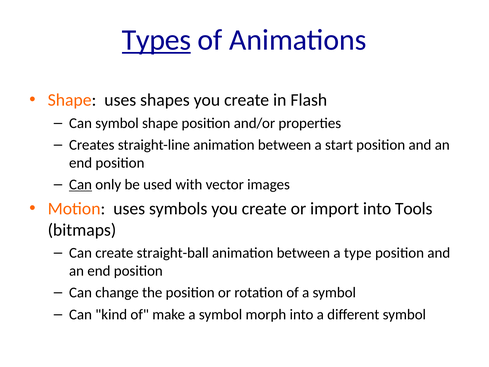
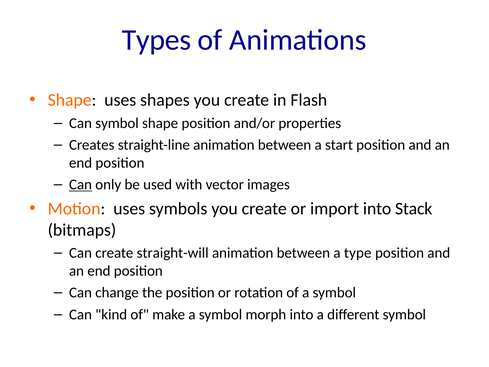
Types underline: present -> none
Tools: Tools -> Stack
straight-ball: straight-ball -> straight-will
